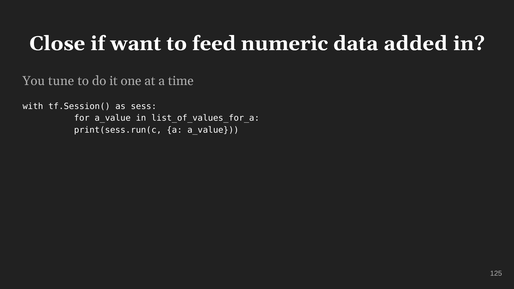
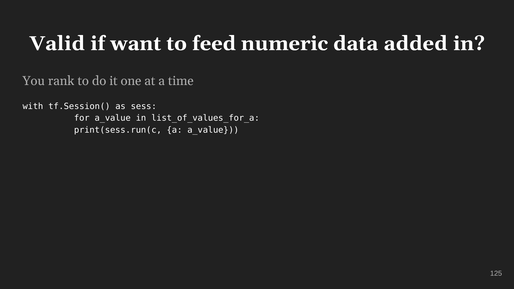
Close: Close -> Valid
tune: tune -> rank
